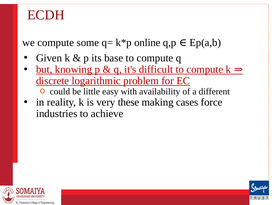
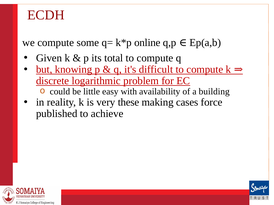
base: base -> total
different: different -> building
industries: industries -> published
